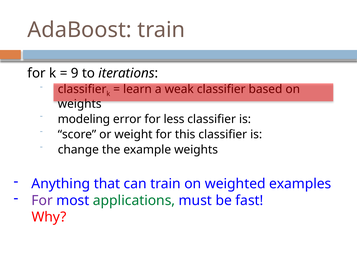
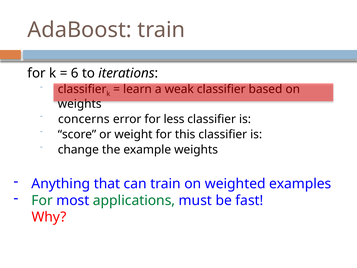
9: 9 -> 6
modeling: modeling -> concerns
For at (42, 200) colour: purple -> green
